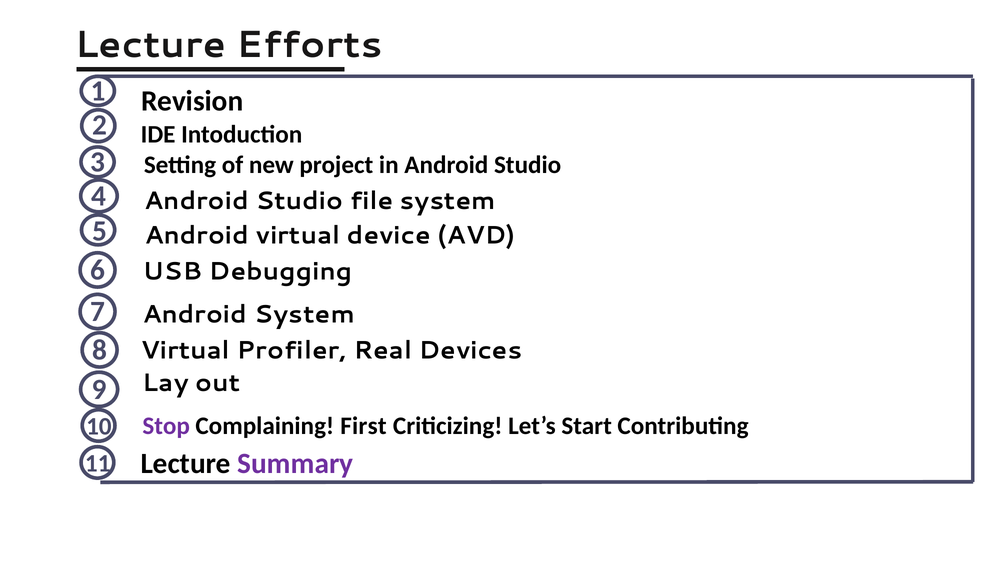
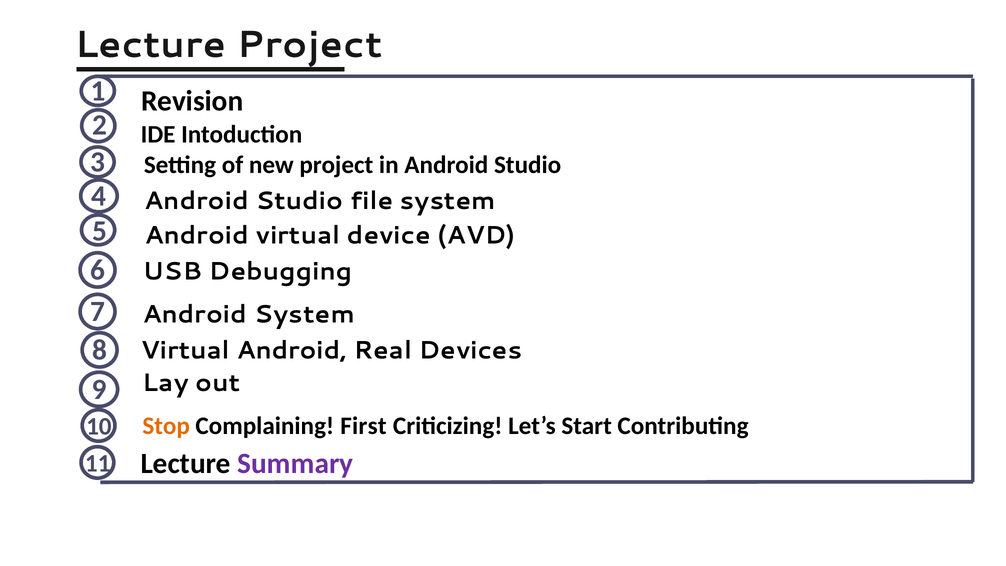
Lecture Efforts: Efforts -> Project
Virtual Profiler: Profiler -> Android
Stop colour: purple -> orange
